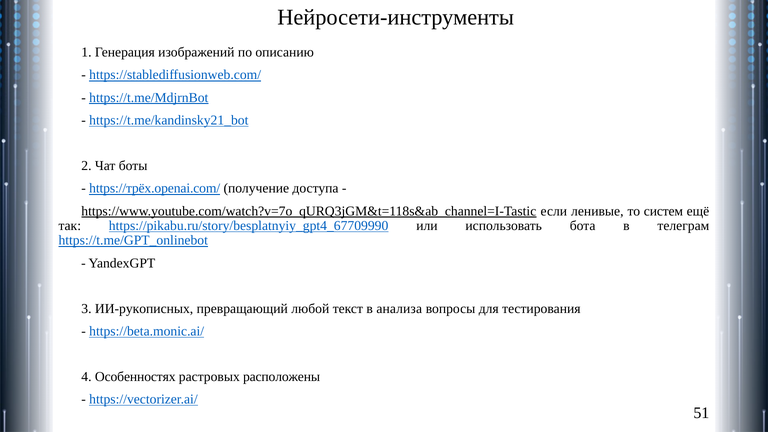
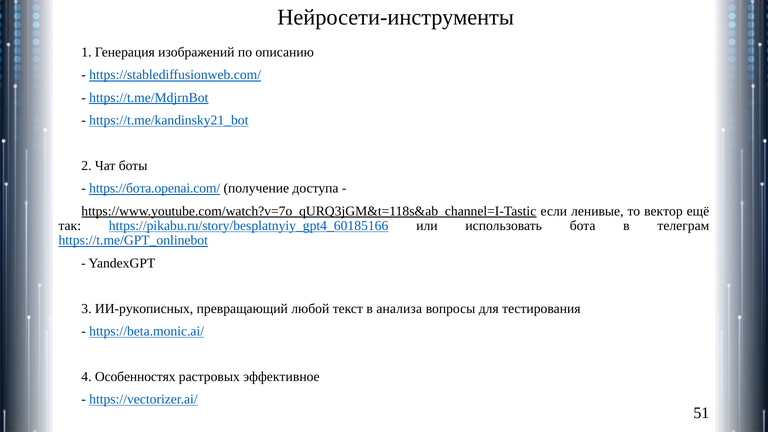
https://трёх.openai.com/: https://трёх.openai.com/ -> https://бота.openai.com/
систем: систем -> вектор
https://pikabu.ru/story/besplatnyiy_gpt4_67709990: https://pikabu.ru/story/besplatnyiy_gpt4_67709990 -> https://pikabu.ru/story/besplatnyiy_gpt4_60185166
расположены: расположены -> эффективное
